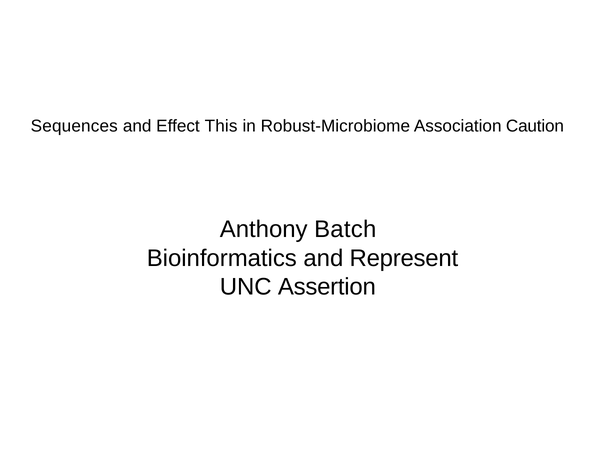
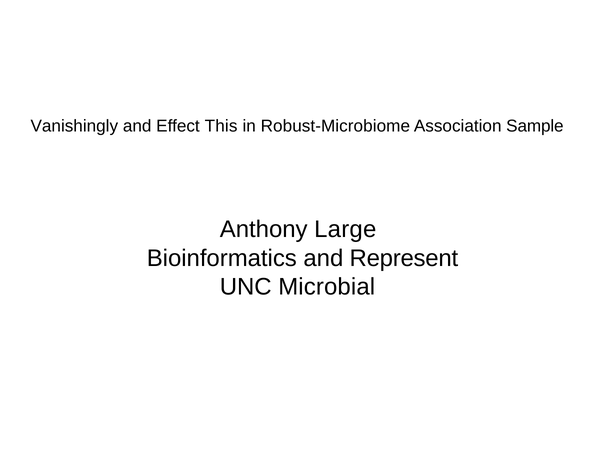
Sequences: Sequences -> Vanishingly
Caution: Caution -> Sample
Batch: Batch -> Large
Assertion: Assertion -> Microbial
